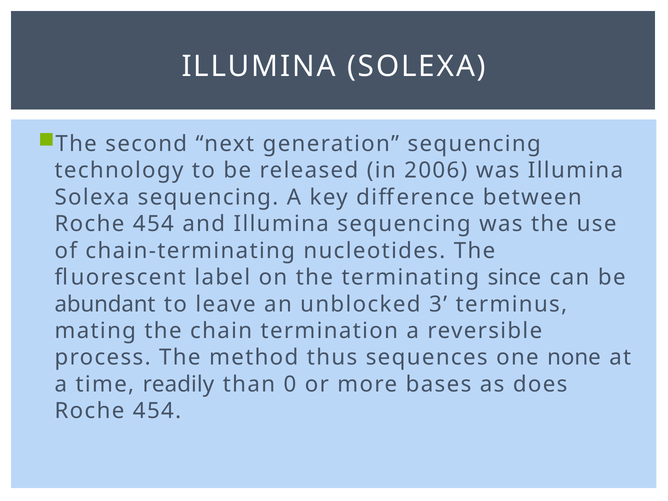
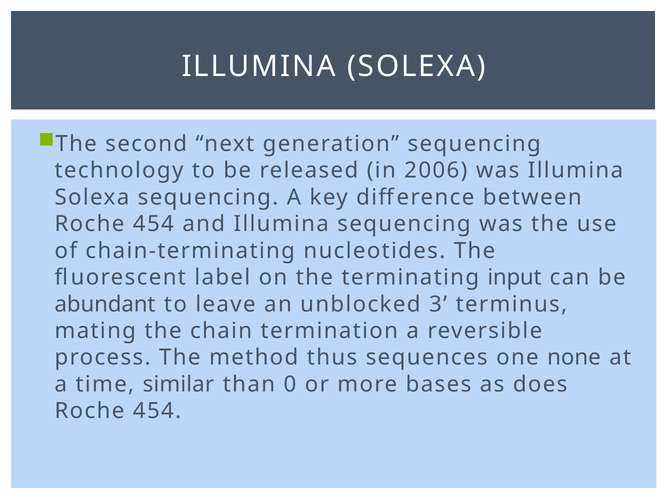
since: since -> input
readily: readily -> similar
